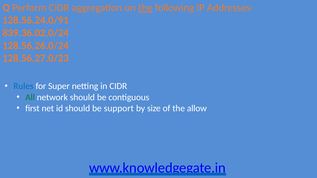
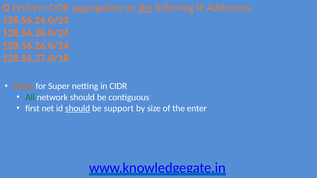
128.56.24.0/91: 128.56.24.0/91 -> 128.56.24.0/23
839.36.02.0/24: 839.36.02.0/24 -> 128.56.28.0/24
128.56.27.0/23: 128.56.27.0/23 -> 128.56.27.0/18
Rules colour: blue -> orange
should at (78, 108) underline: none -> present
allow: allow -> enter
